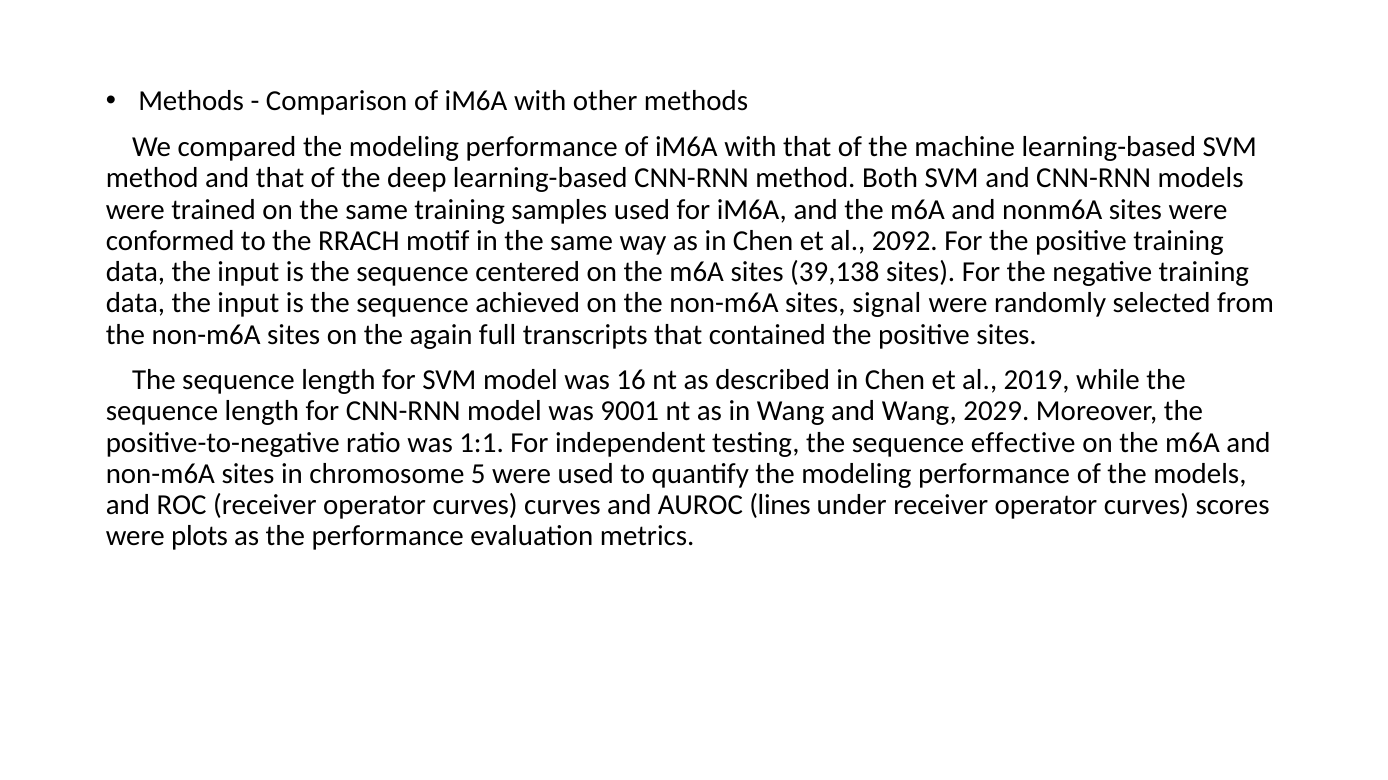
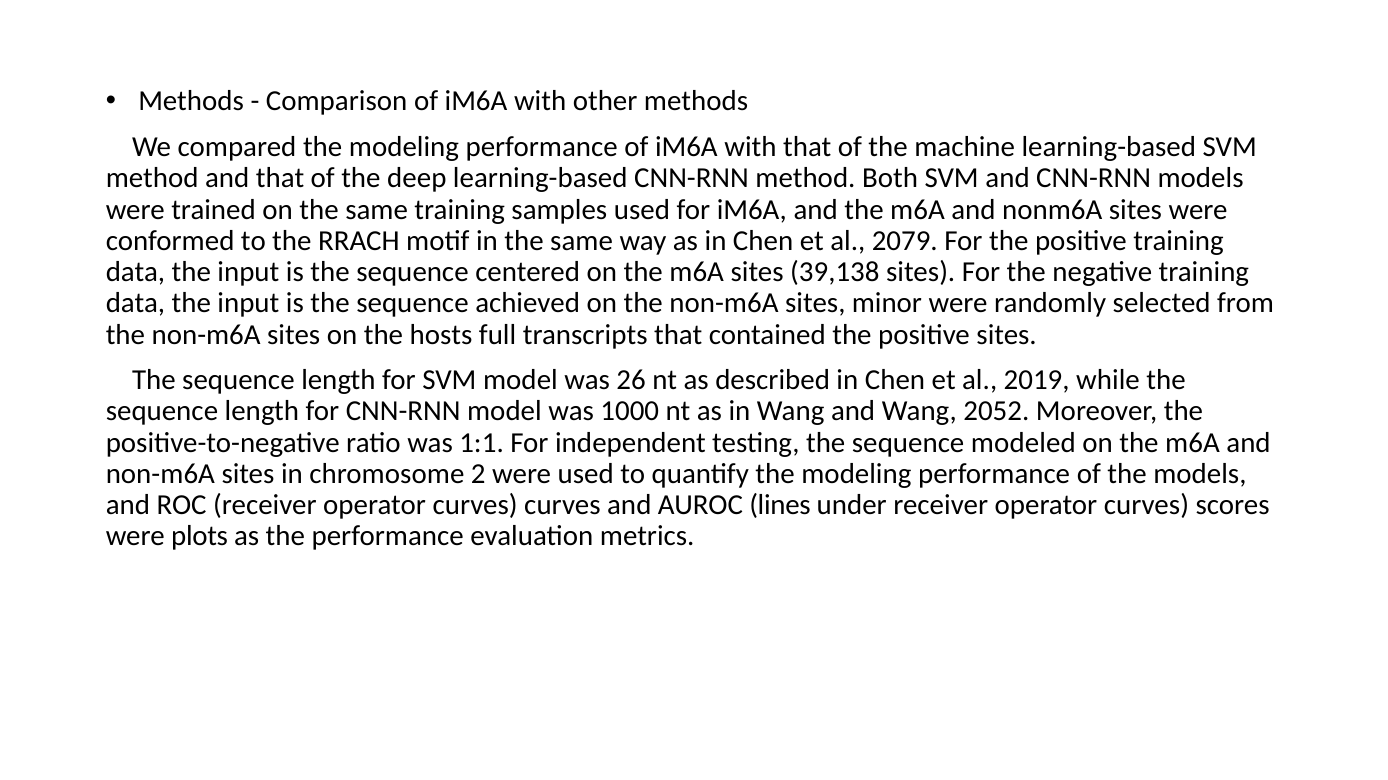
2092: 2092 -> 2079
signal: signal -> minor
again: again -> hosts
16: 16 -> 26
9001: 9001 -> 1000
2029: 2029 -> 2052
effective: effective -> modeled
5: 5 -> 2
